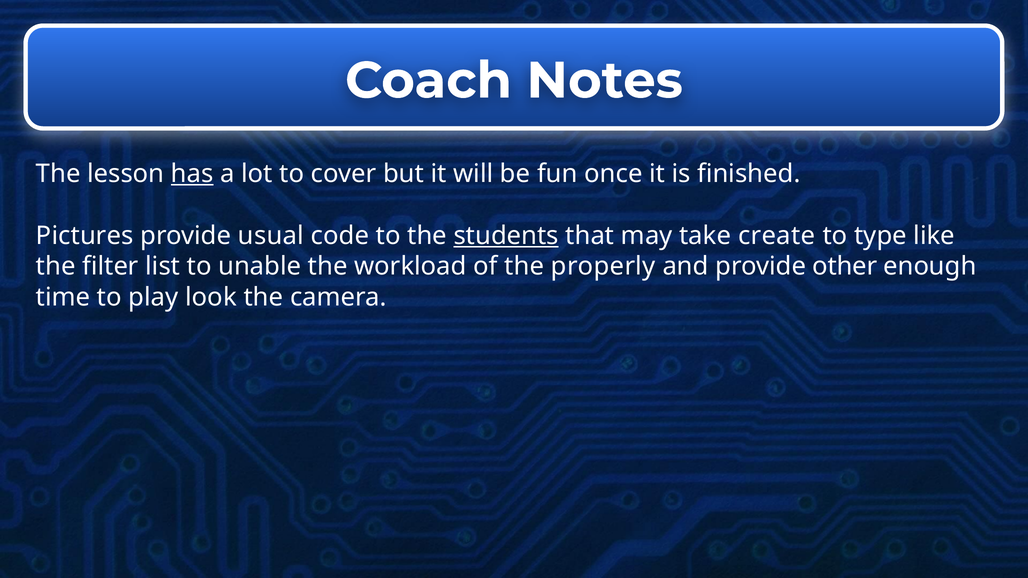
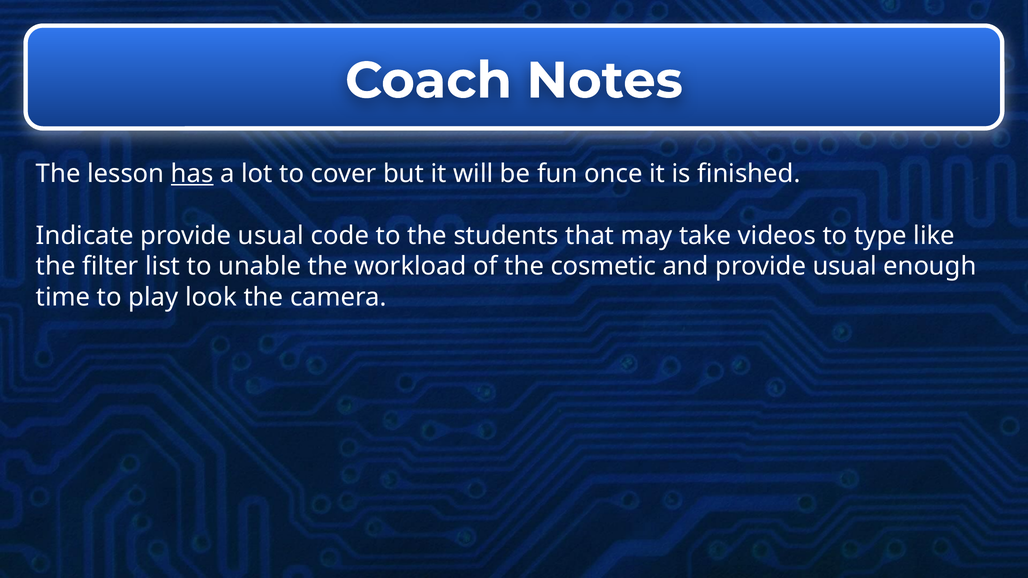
Pictures: Pictures -> Indicate
students underline: present -> none
create: create -> videos
properly: properly -> cosmetic
and provide other: other -> usual
